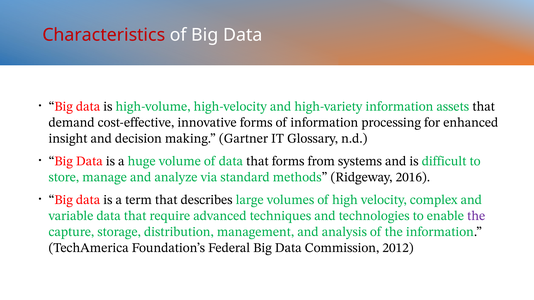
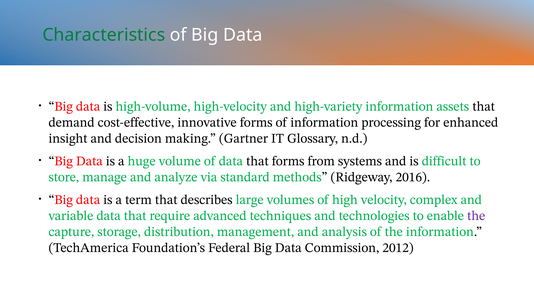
Characteristics colour: red -> green
